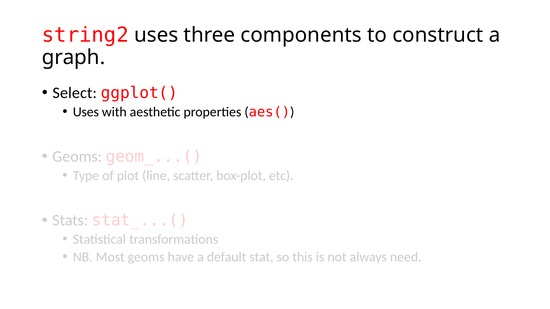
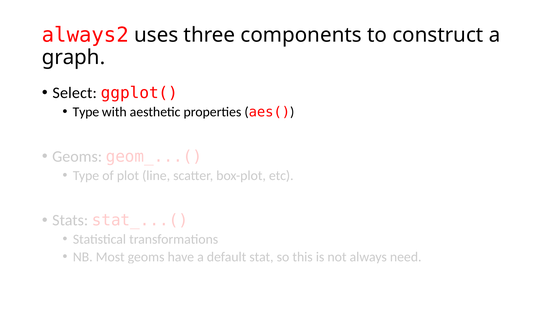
string2: string2 -> always2
Uses at (86, 112): Uses -> Type
